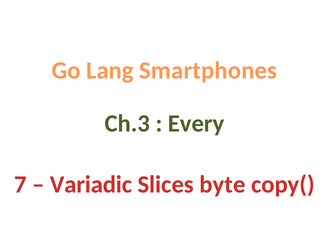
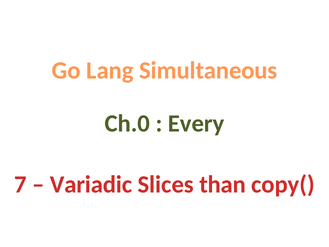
Smartphones: Smartphones -> Simultaneous
Ch.3: Ch.3 -> Ch.0
byte: byte -> than
